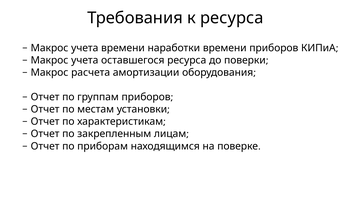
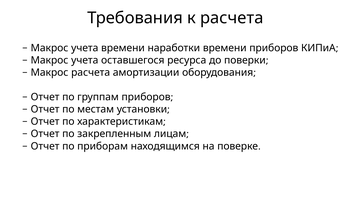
к ресурса: ресурса -> расчета
